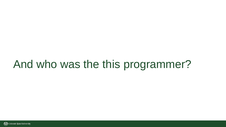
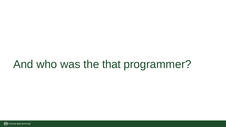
this: this -> that
